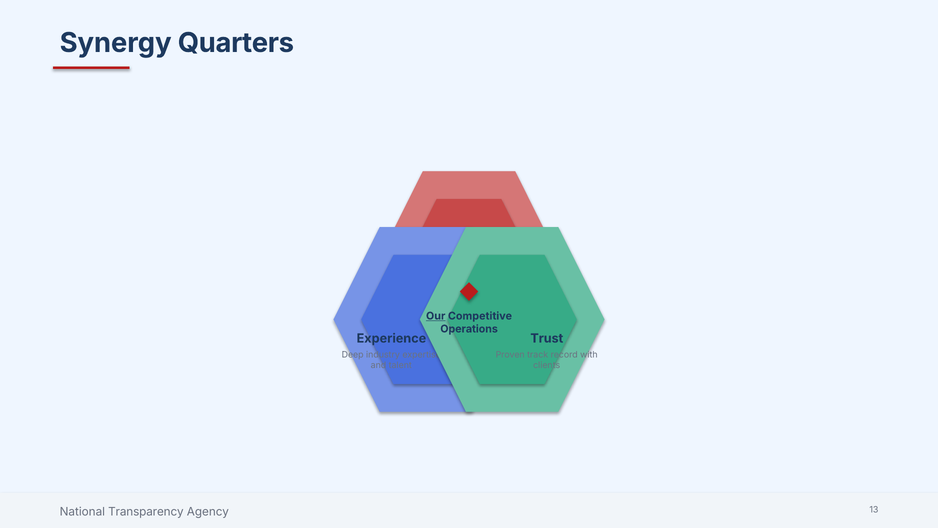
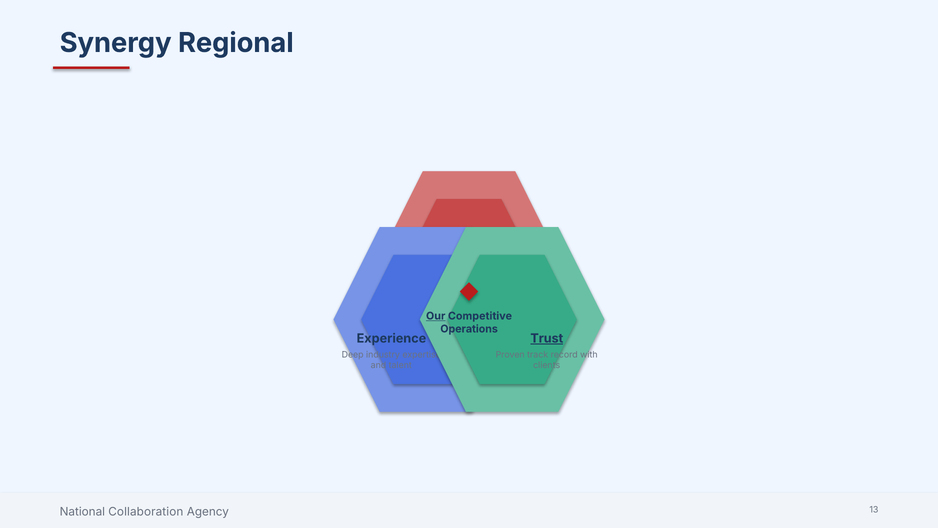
Quarters: Quarters -> Regional
Trust underline: none -> present
Transparency: Transparency -> Collaboration
